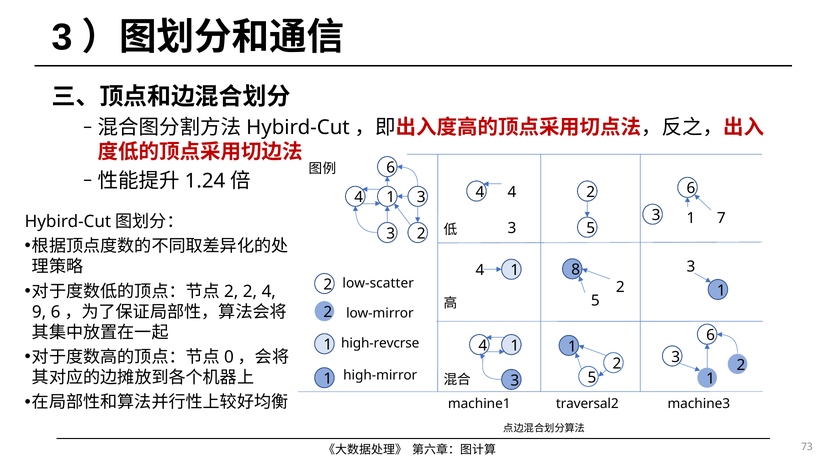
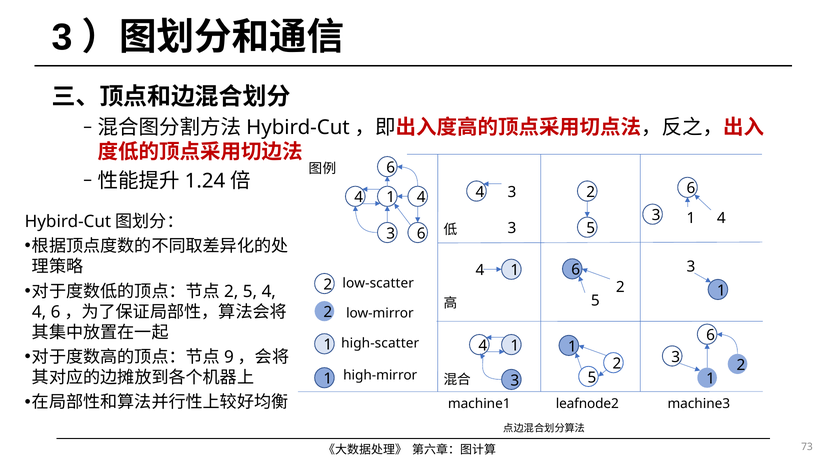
4 at (512, 192): 4 -> 3
3 at (421, 198): 3 -> 4
7 at (721, 218): 7 -> 4
2 at (421, 234): 2 -> 6
1 8: 8 -> 6
2 at (250, 292): 2 -> 5
9 at (39, 312): 9 -> 4
high-revcrse: high-revcrse -> high-scatter
0: 0 -> 9
traversal2: traversal2 -> leafnode2
